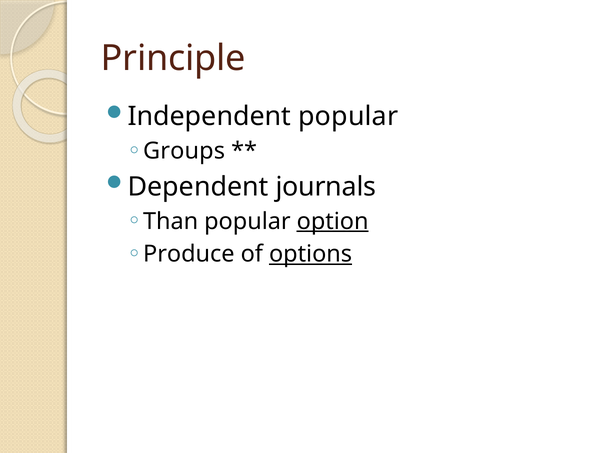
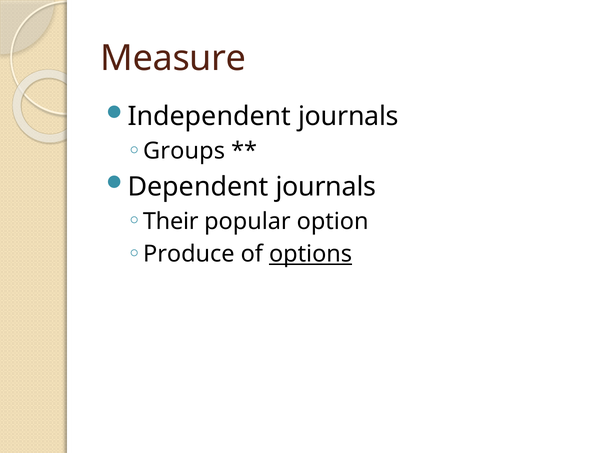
Principle: Principle -> Measure
Independent popular: popular -> journals
Than: Than -> Their
option underline: present -> none
